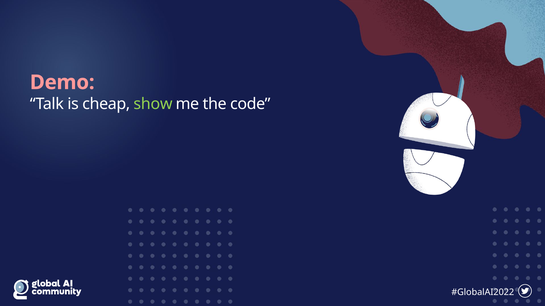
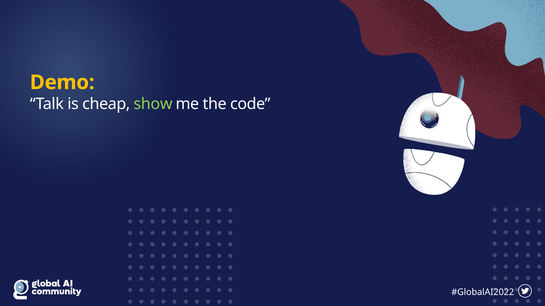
Demo colour: pink -> yellow
